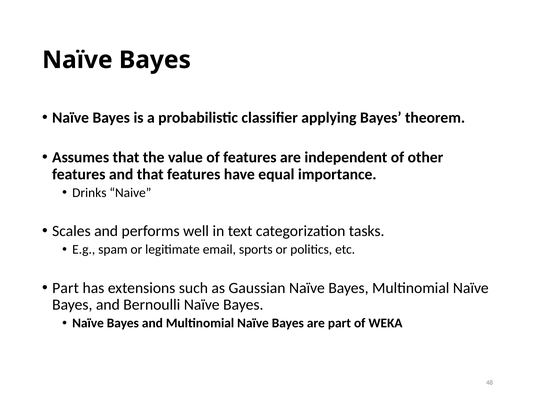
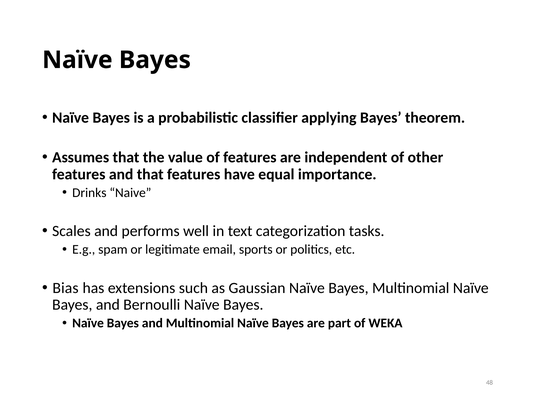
Part at (66, 288): Part -> Bias
